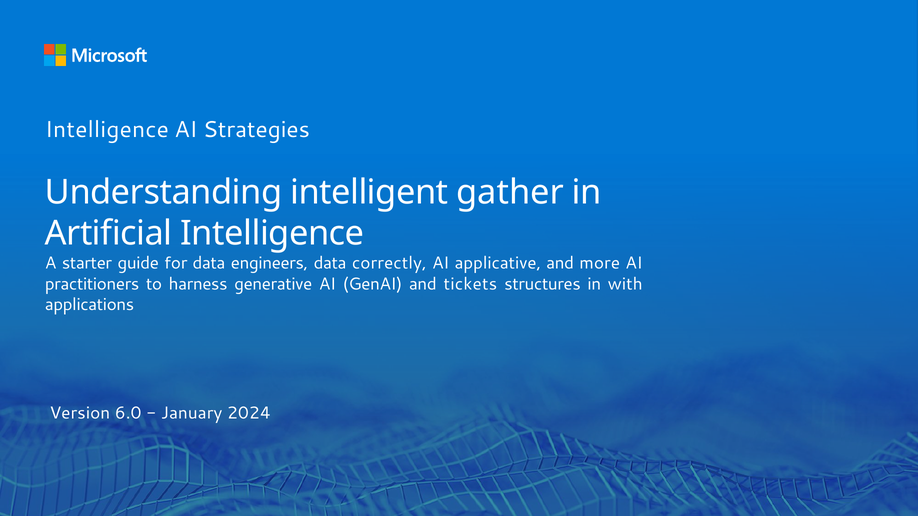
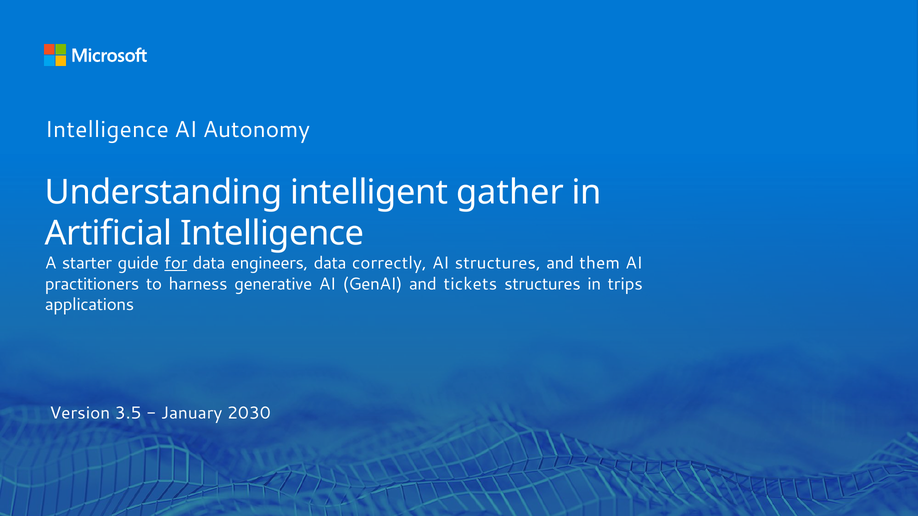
Strategies: Strategies -> Autonomy
for underline: none -> present
AI applicative: applicative -> structures
more: more -> them
with: with -> trips
6.0: 6.0 -> 3.5
2024: 2024 -> 2030
